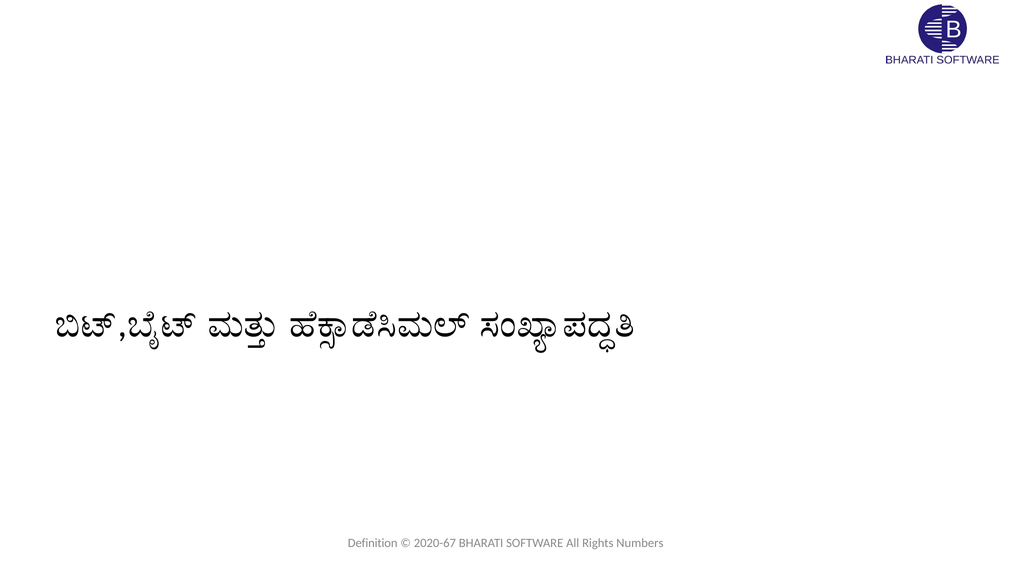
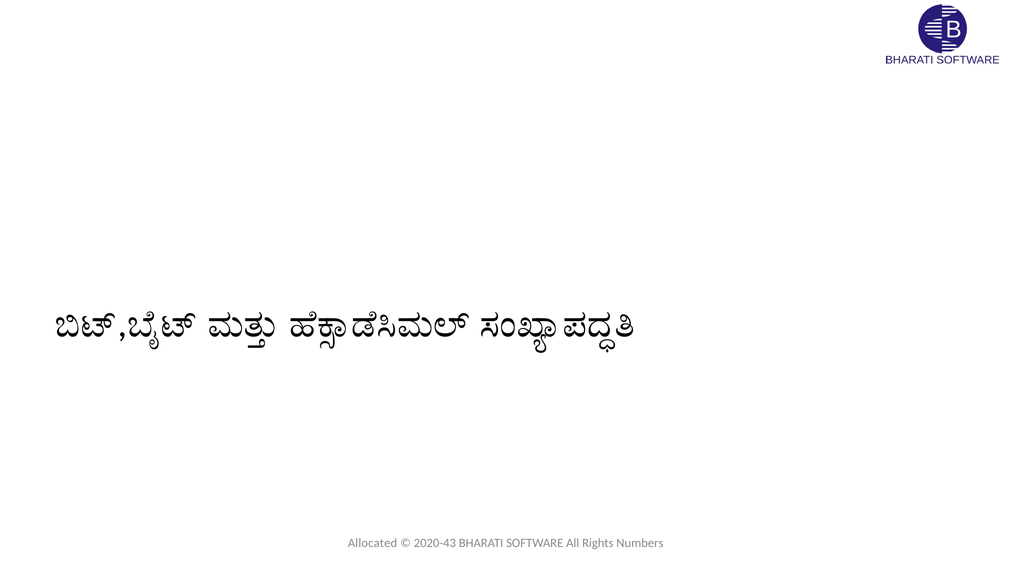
Definition: Definition -> Allocated
2020-67: 2020-67 -> 2020-43
